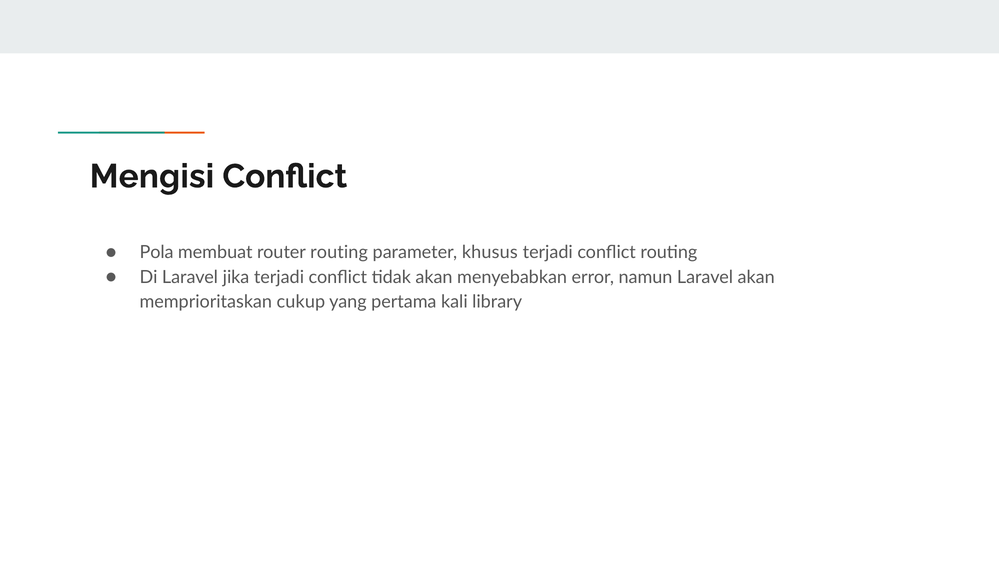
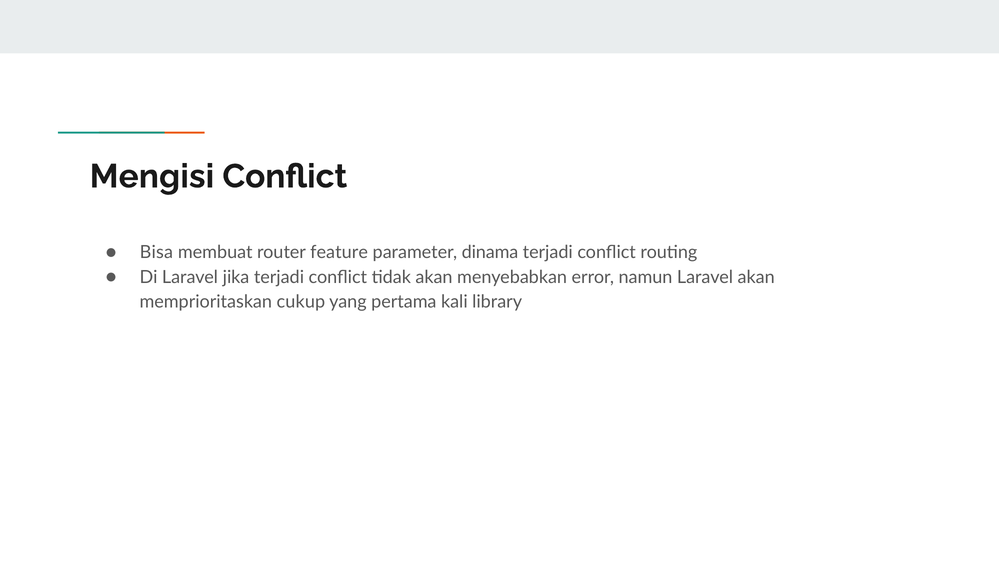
Pola: Pola -> Bisa
router routing: routing -> feature
khusus: khusus -> dinama
